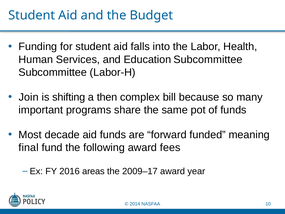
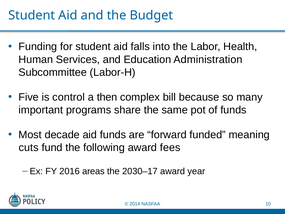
Education Subcommittee: Subcommittee -> Administration
Join: Join -> Five
shifting: shifting -> control
final: final -> cuts
2009–17: 2009–17 -> 2030–17
